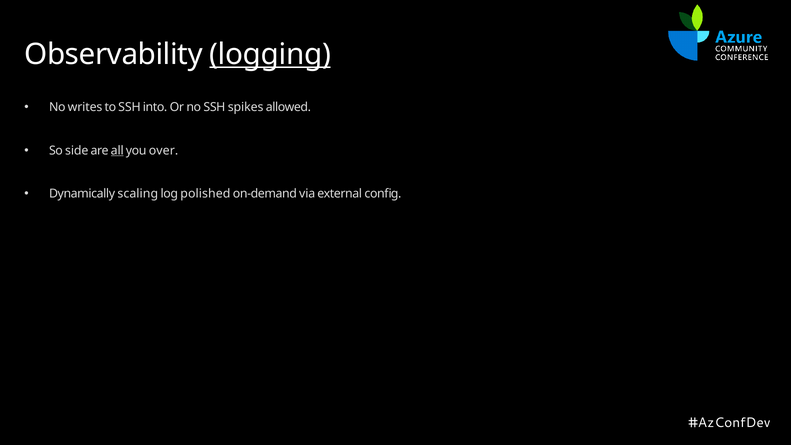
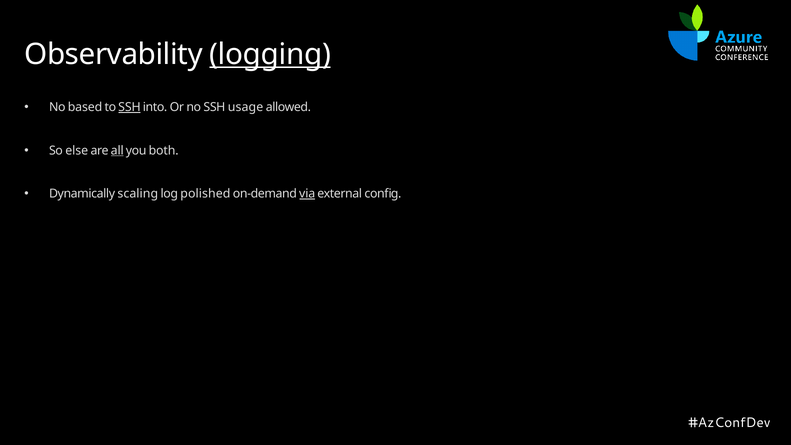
writes: writes -> based
SSH at (129, 107) underline: none -> present
spikes: spikes -> usage
side: side -> else
over: over -> both
via underline: none -> present
